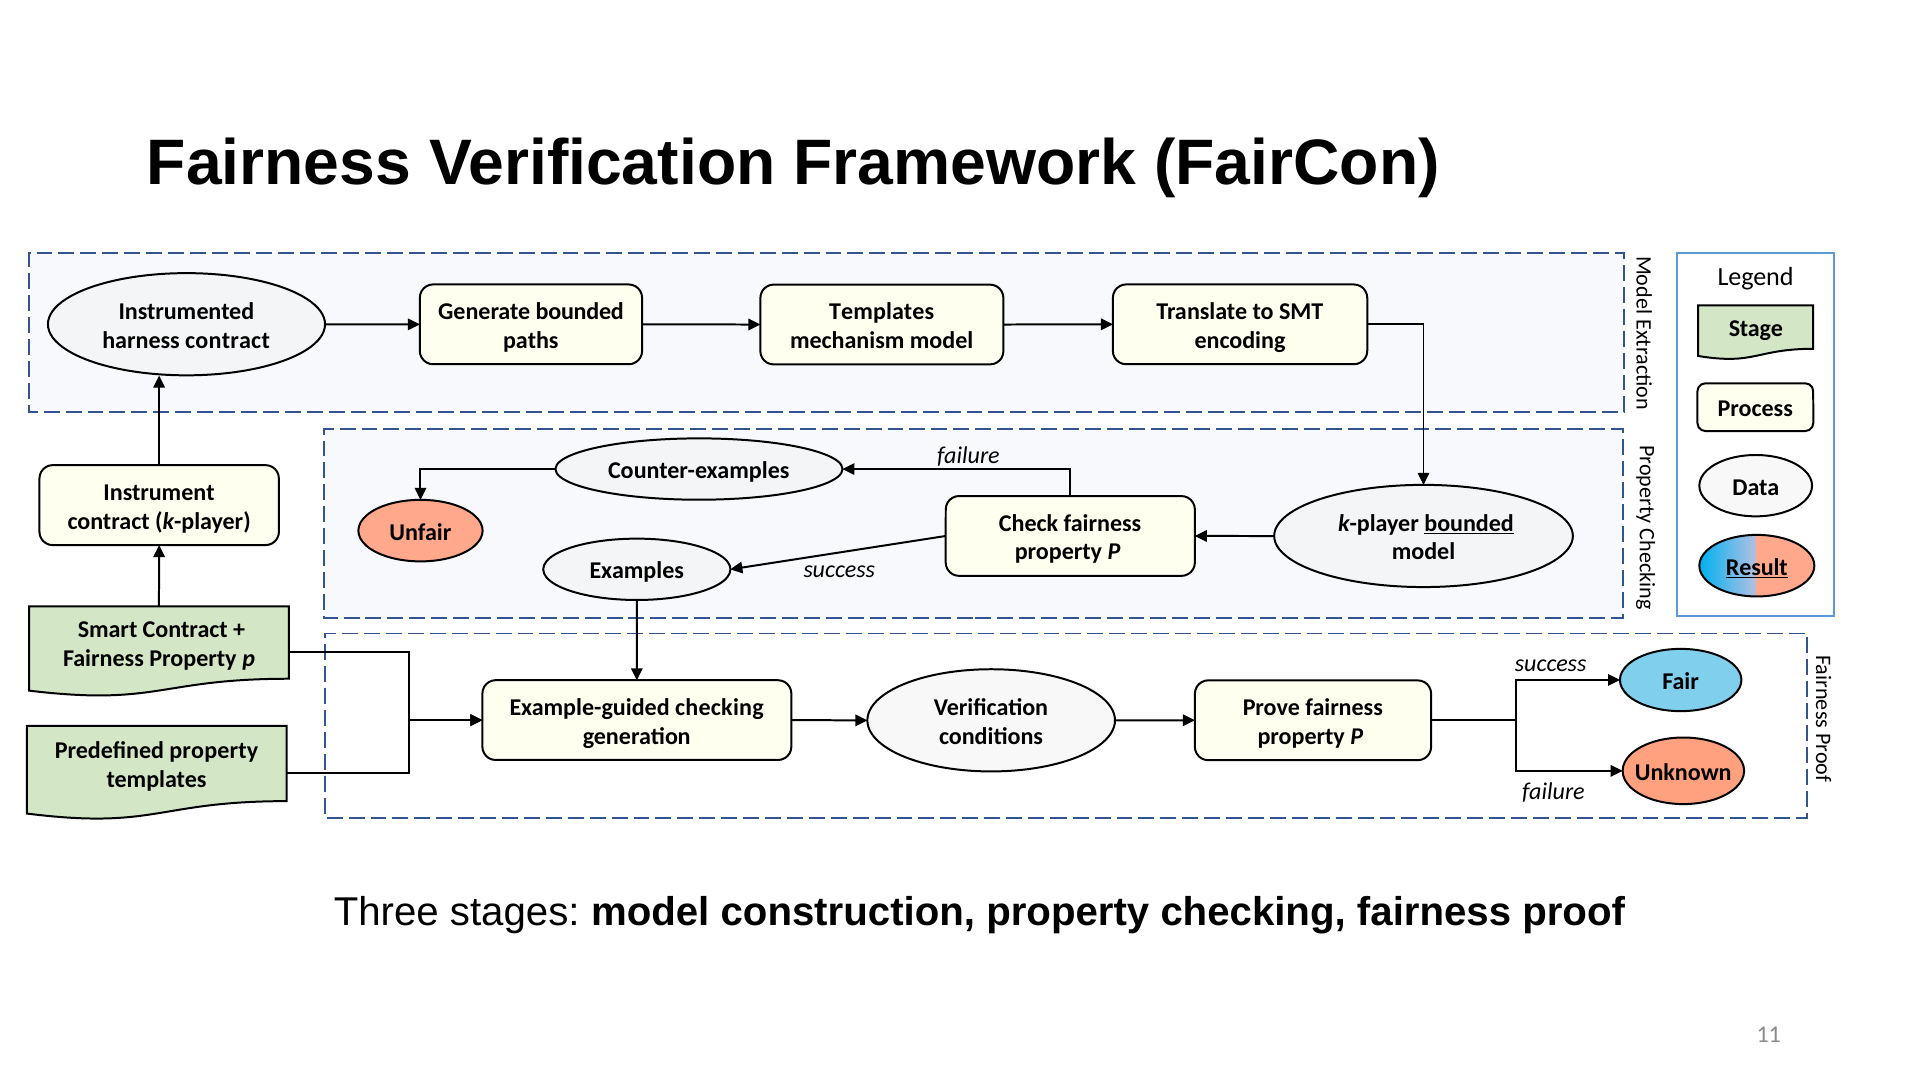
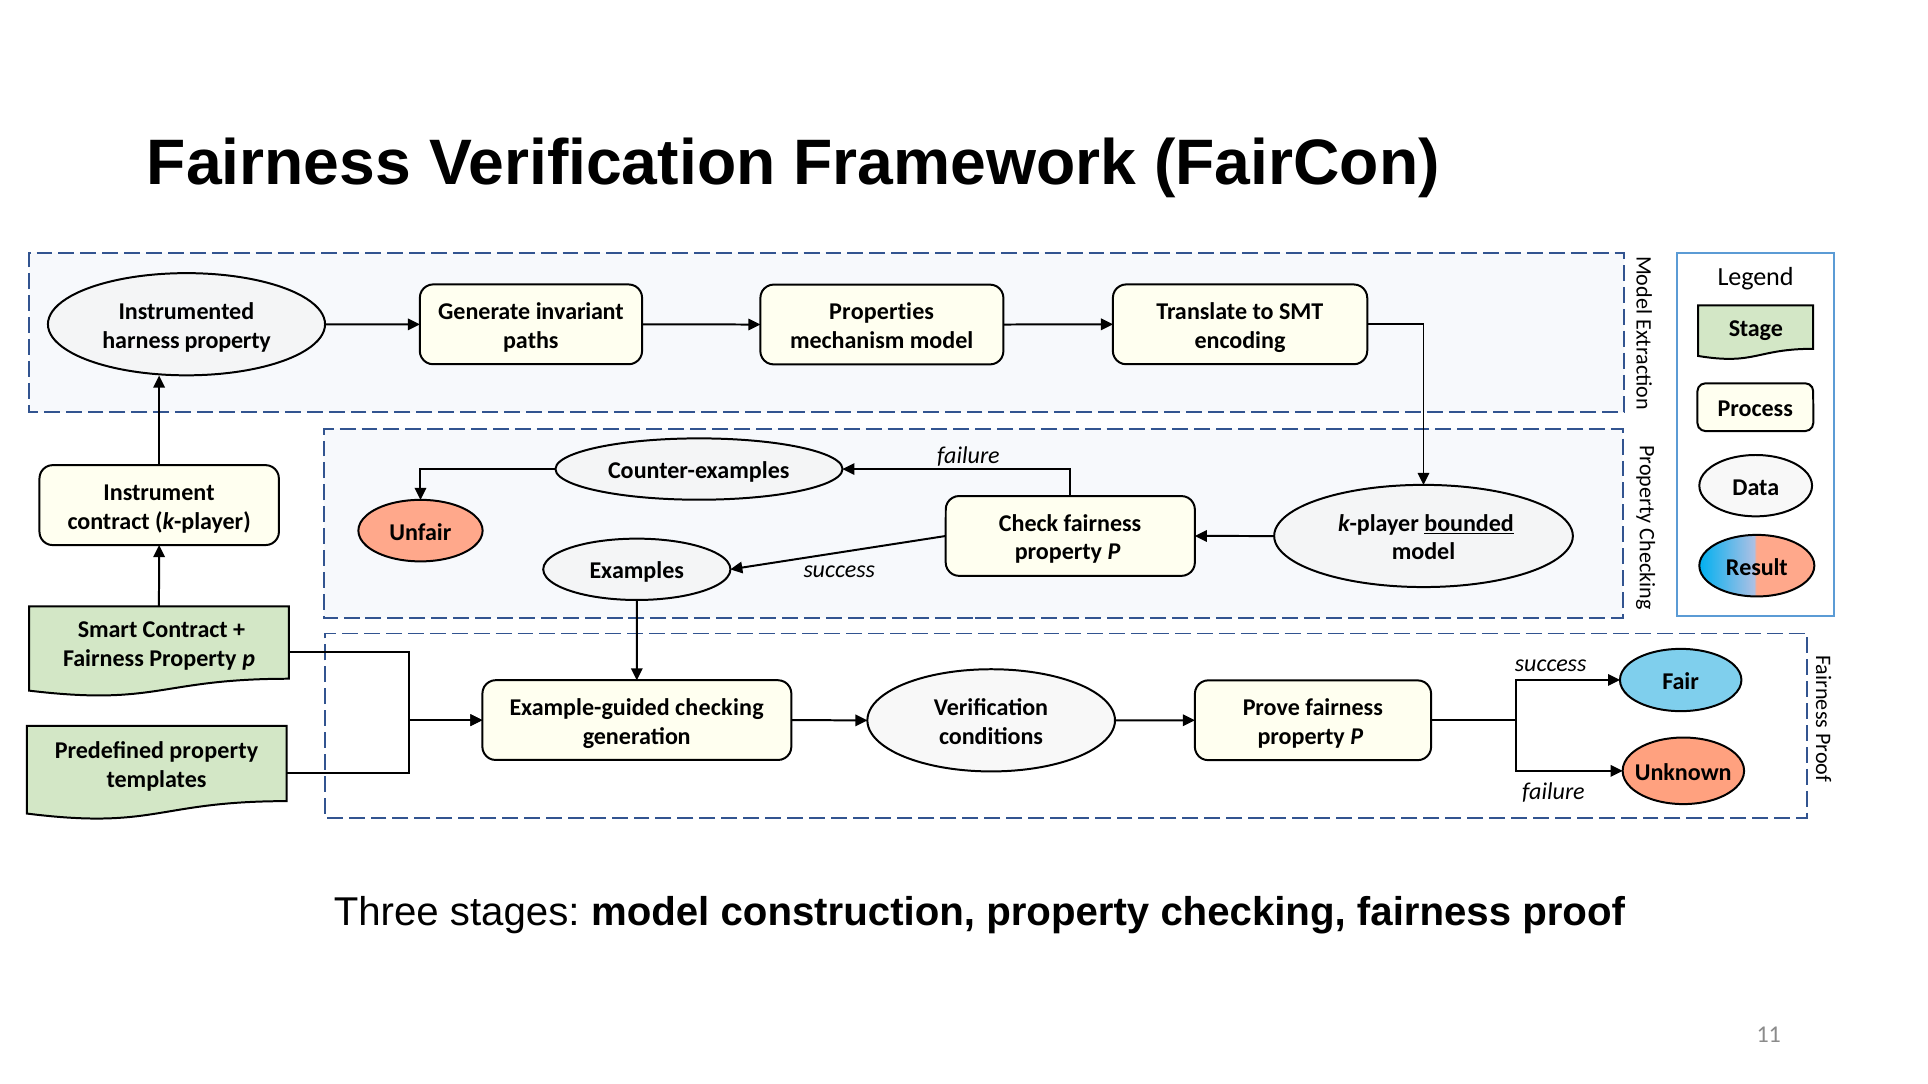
Generate bounded: bounded -> invariant
Templates at (882, 312): Templates -> Properties
harness contract: contract -> property
Result underline: present -> none
